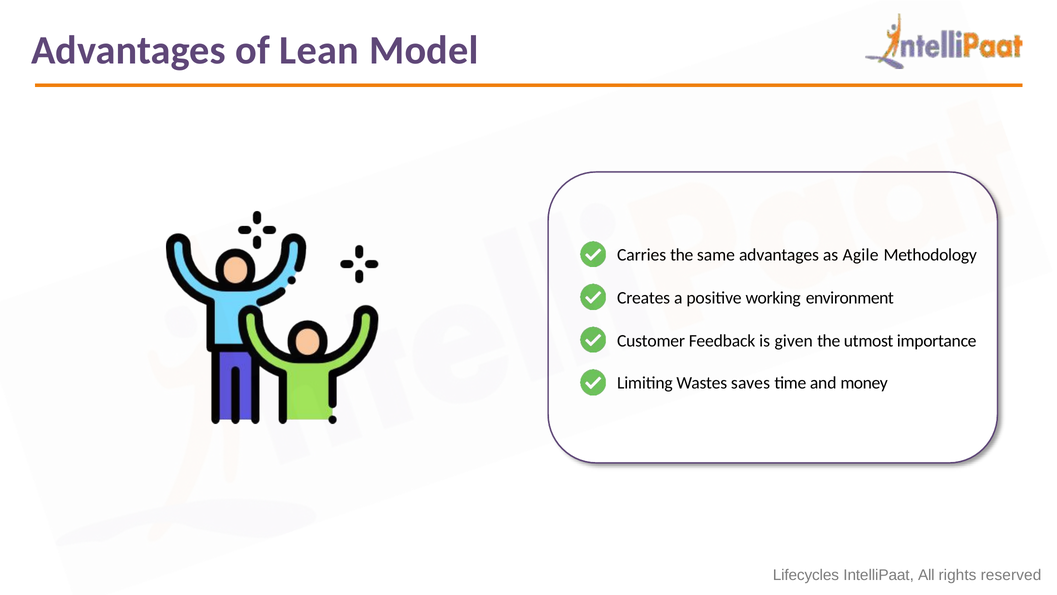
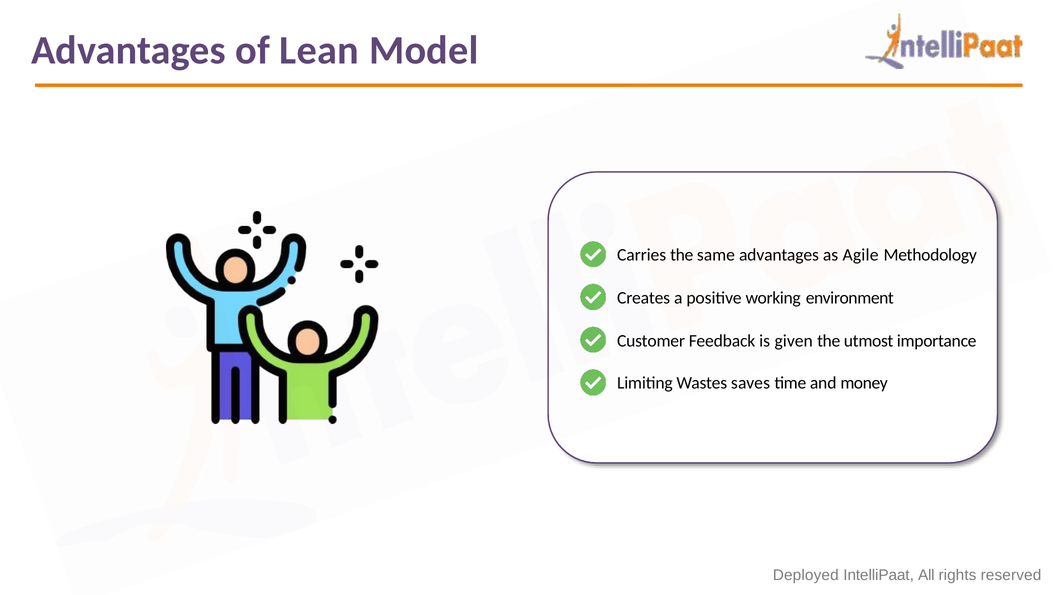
Lifecycles: Lifecycles -> Deployed
